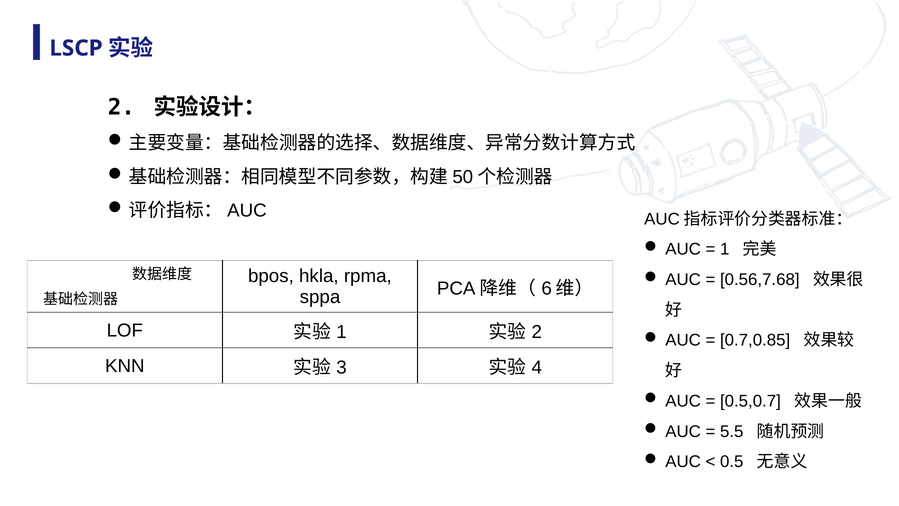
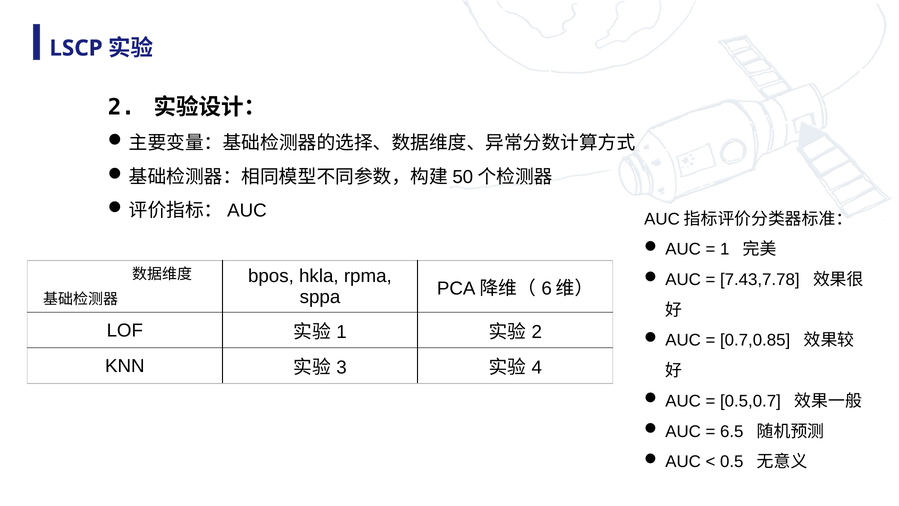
0.56,7.68: 0.56,7.68 -> 7.43,7.78
5.5: 5.5 -> 6.5
